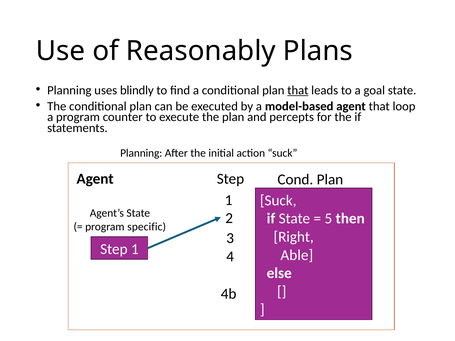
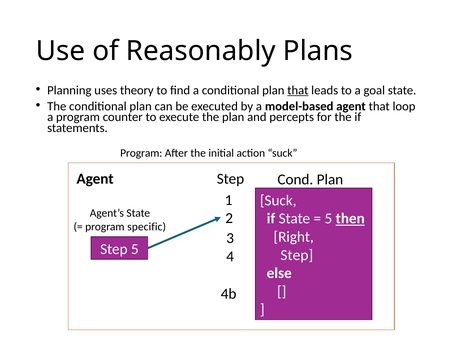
blindly: blindly -> theory
Planning at (141, 153): Planning -> Program
then underline: none -> present
1 at (135, 249): 1 -> 5
Able at (297, 255): Able -> Step
